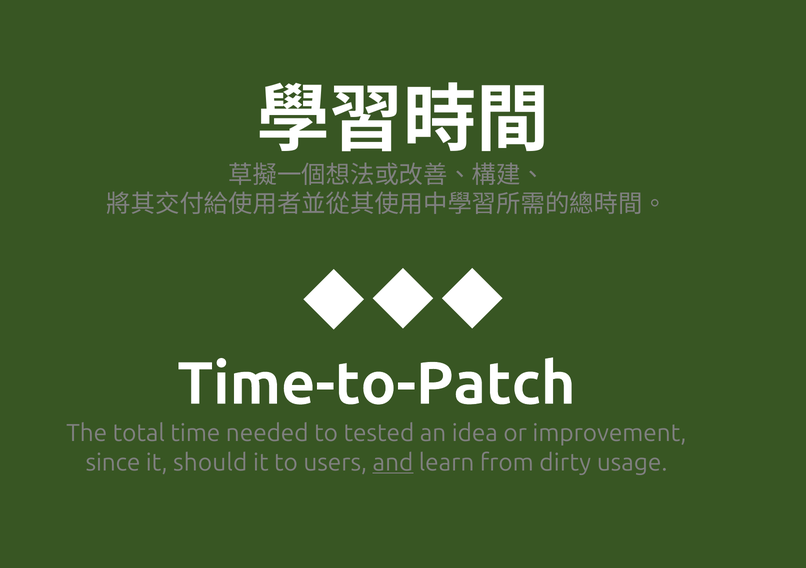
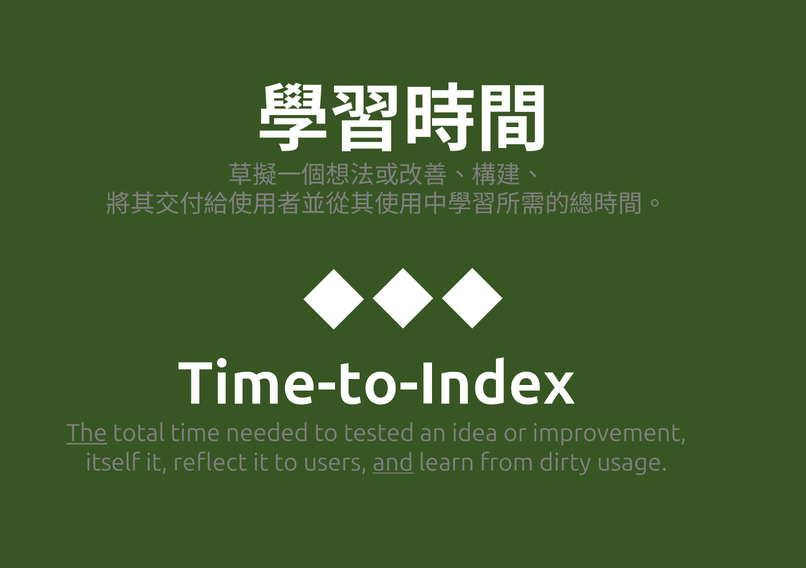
Time-to-Patch: Time-to-Patch -> Time-to-Index
The underline: none -> present
since: since -> itself
should: should -> reflect
